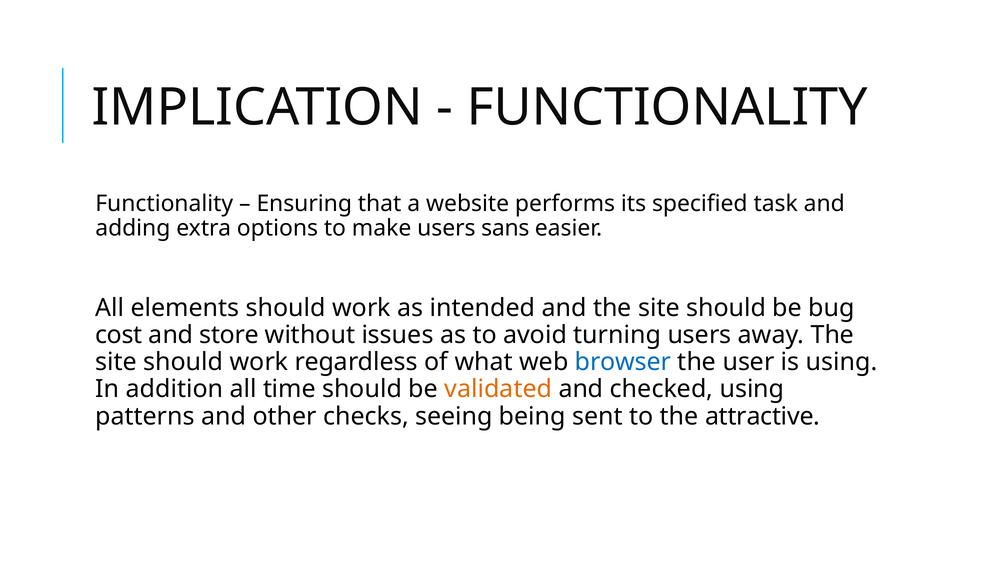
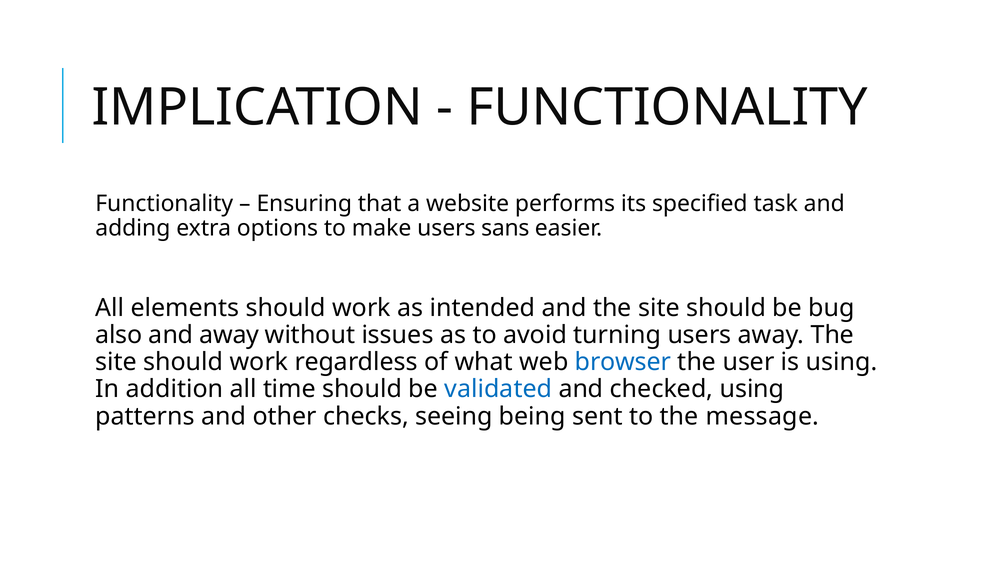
cost: cost -> also
and store: store -> away
validated colour: orange -> blue
attractive: attractive -> message
